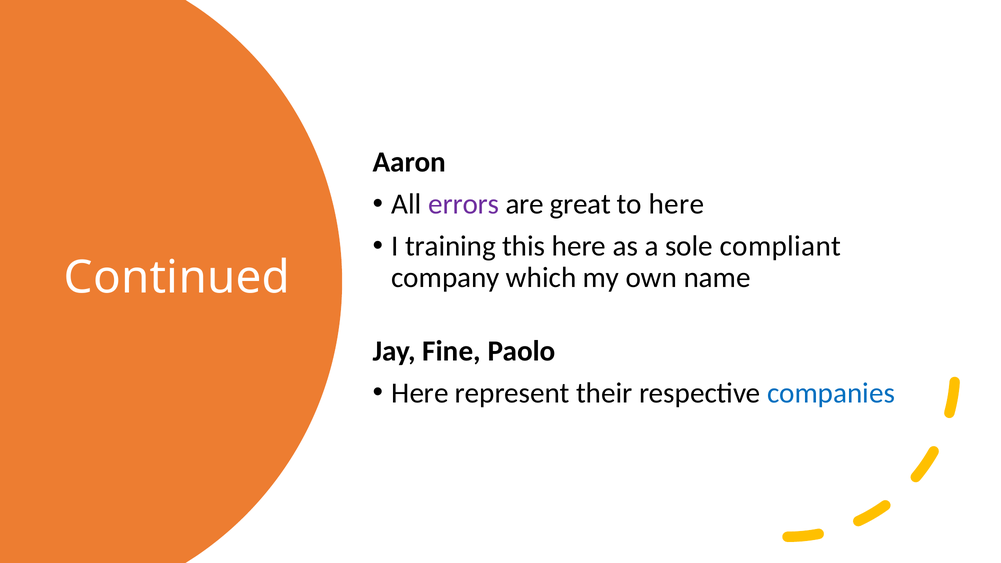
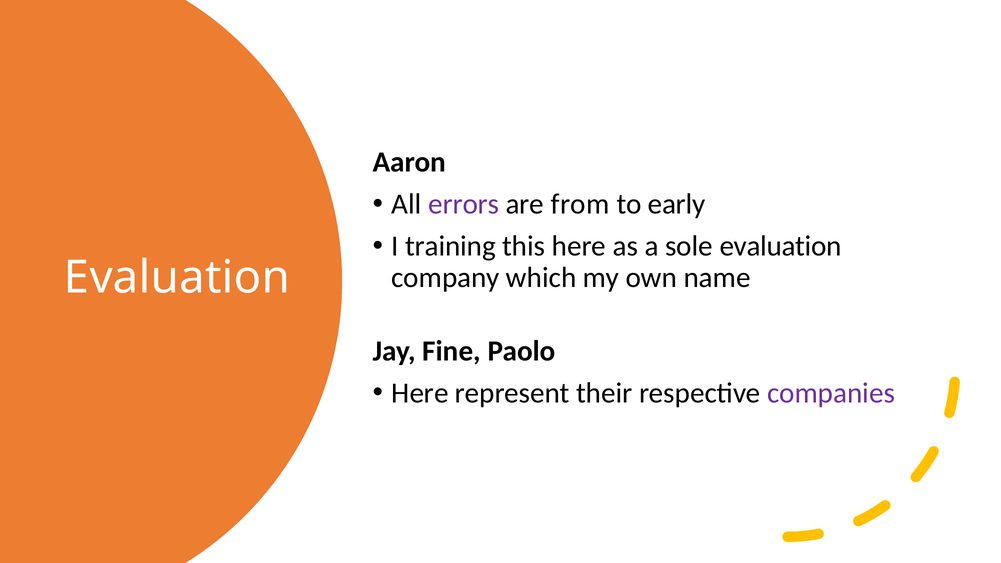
great: great -> from
to here: here -> early
sole compliant: compliant -> evaluation
Continued at (177, 278): Continued -> Evaluation
companies colour: blue -> purple
